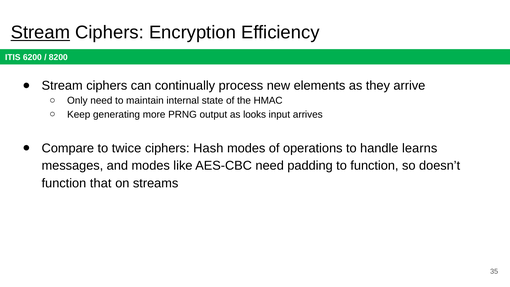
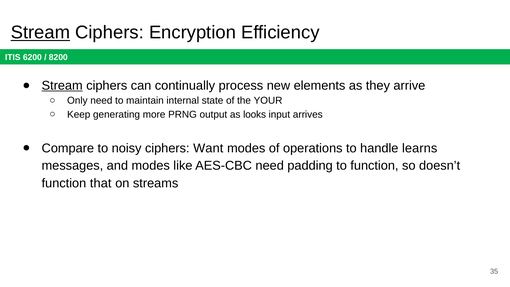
Stream at (62, 85) underline: none -> present
HMAC: HMAC -> YOUR
twice: twice -> noisy
Hash: Hash -> Want
